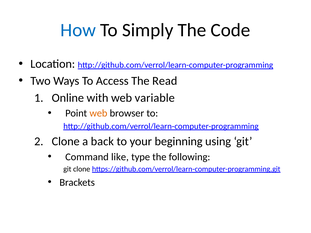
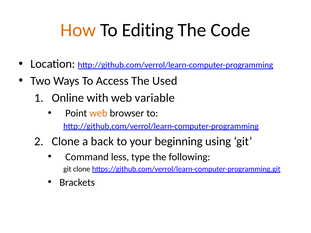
How colour: blue -> orange
Simply: Simply -> Editing
Read: Read -> Used
like: like -> less
